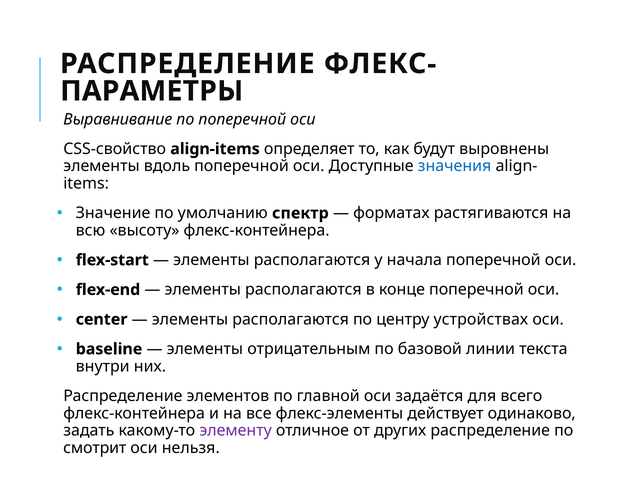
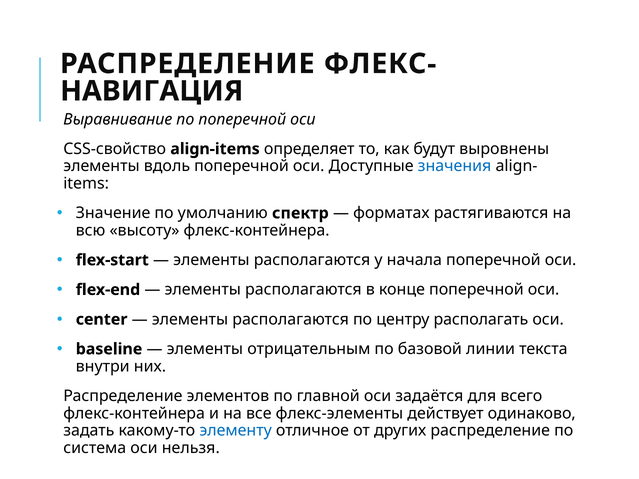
ПАРАМЕТРЫ: ПАРАМЕТРЫ -> НАВИГАЦИЯ
устройствах: устройствах -> располагать
элементу colour: purple -> blue
смотрит: смотрит -> система
